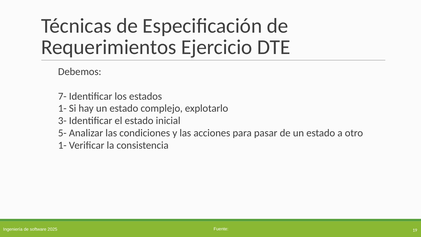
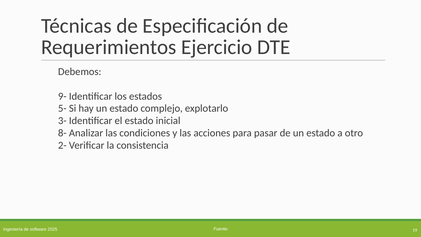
7-: 7- -> 9-
1- at (62, 108): 1- -> 5-
5-: 5- -> 8-
1- at (62, 145): 1- -> 2-
